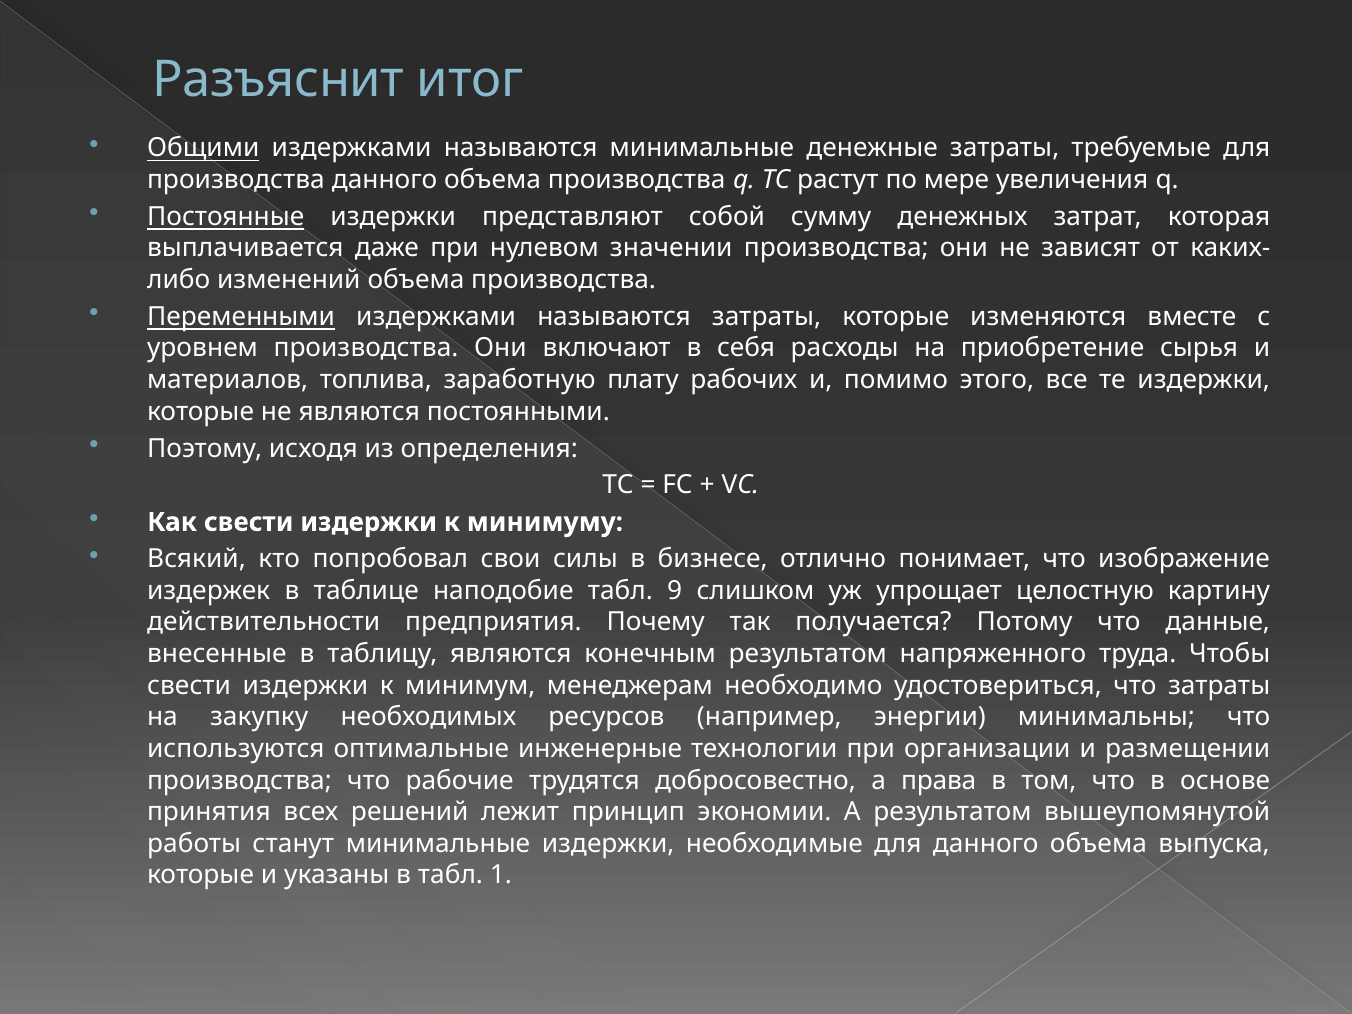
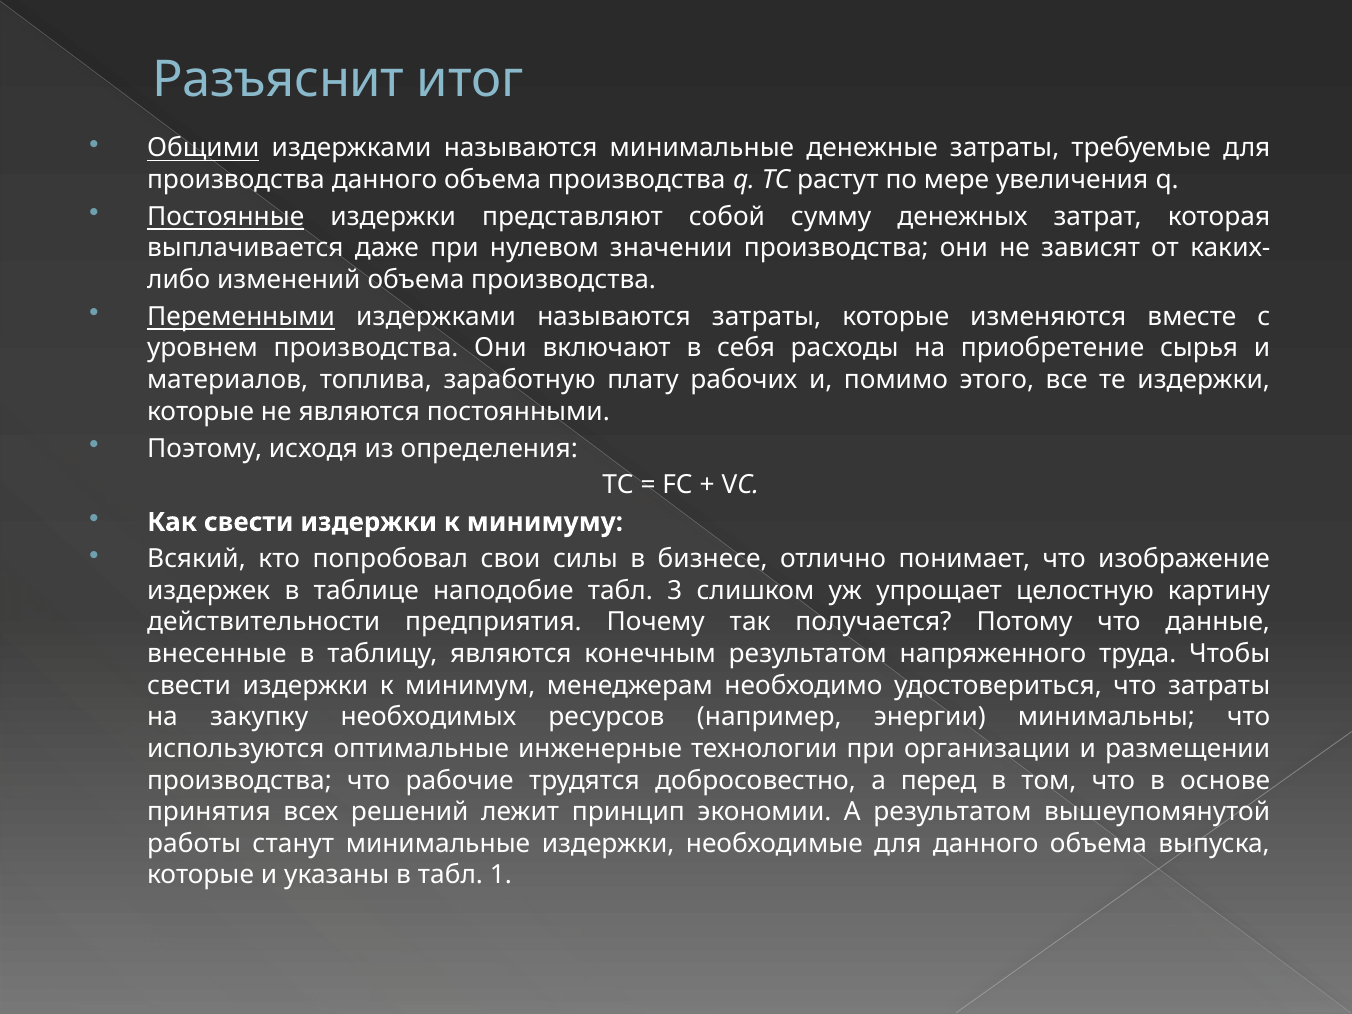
9: 9 -> 3
права: права -> перед
